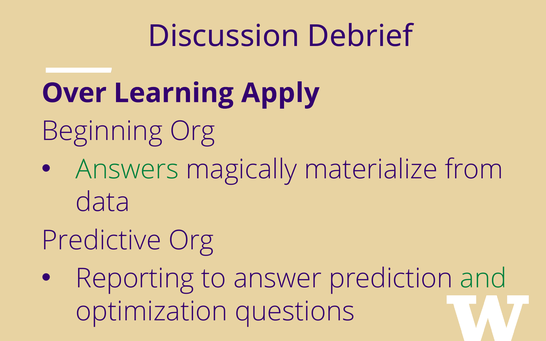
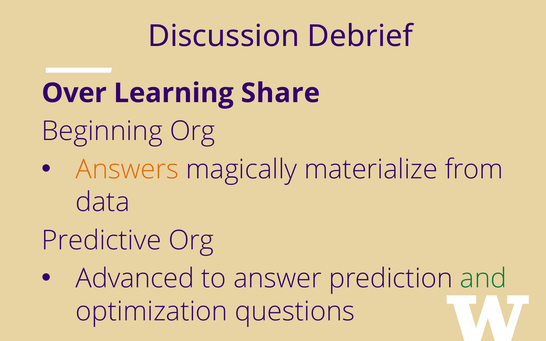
Apply: Apply -> Share
Answers colour: green -> orange
Reporting: Reporting -> Advanced
